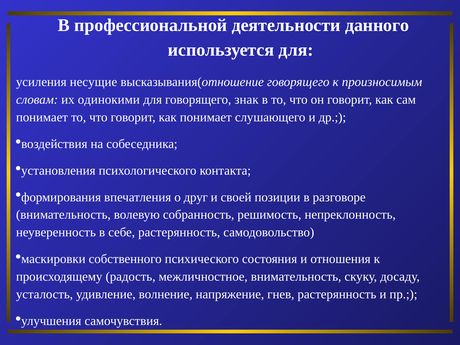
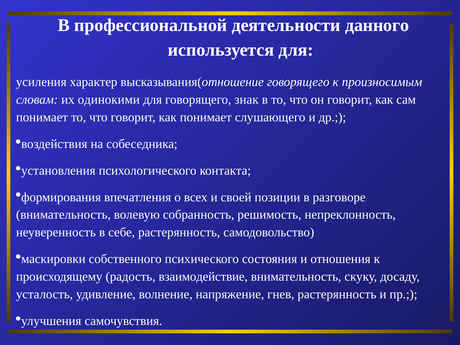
несущие: несущие -> характер
друг: друг -> всех
межличностное: межличностное -> взаимодействие
